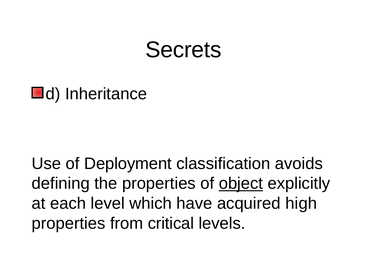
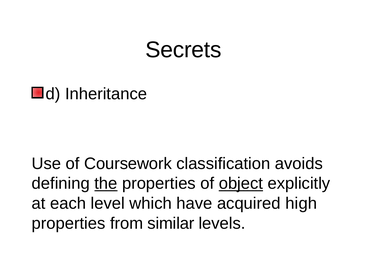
Deployment: Deployment -> Coursework
the underline: none -> present
critical: critical -> similar
